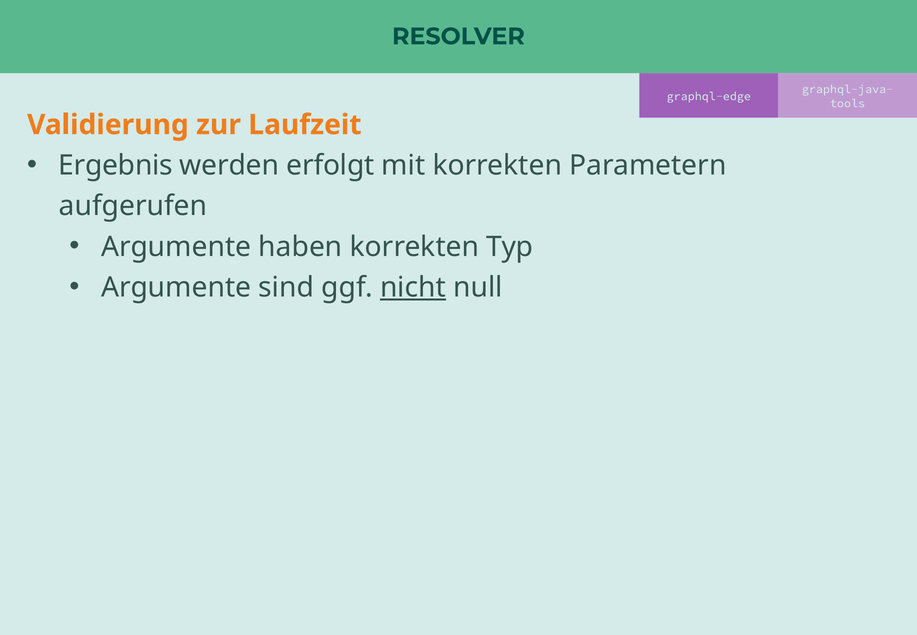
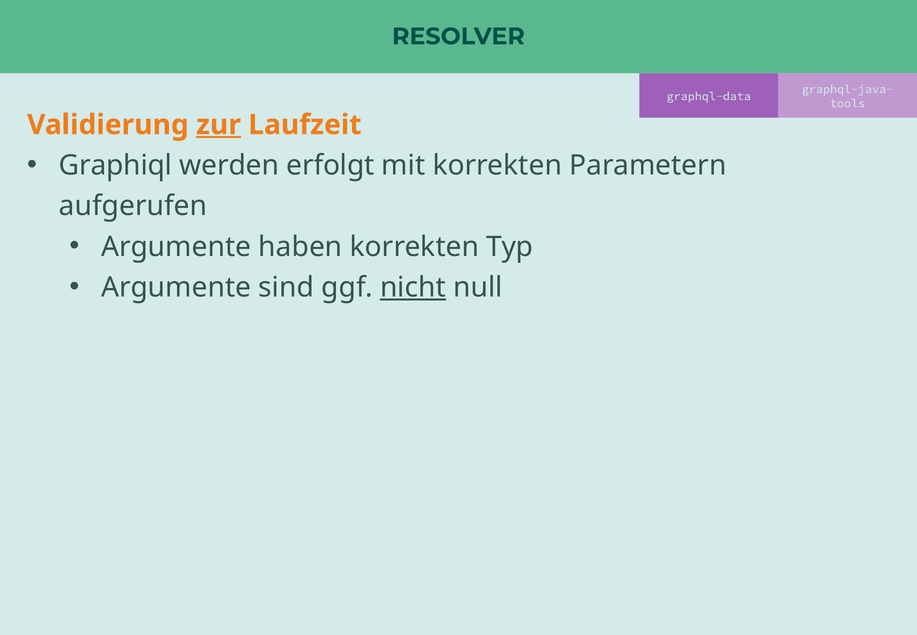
graphql-edge: graphql-edge -> graphql-data
zur underline: none -> present
Ergebnis: Ergebnis -> Graphiql
